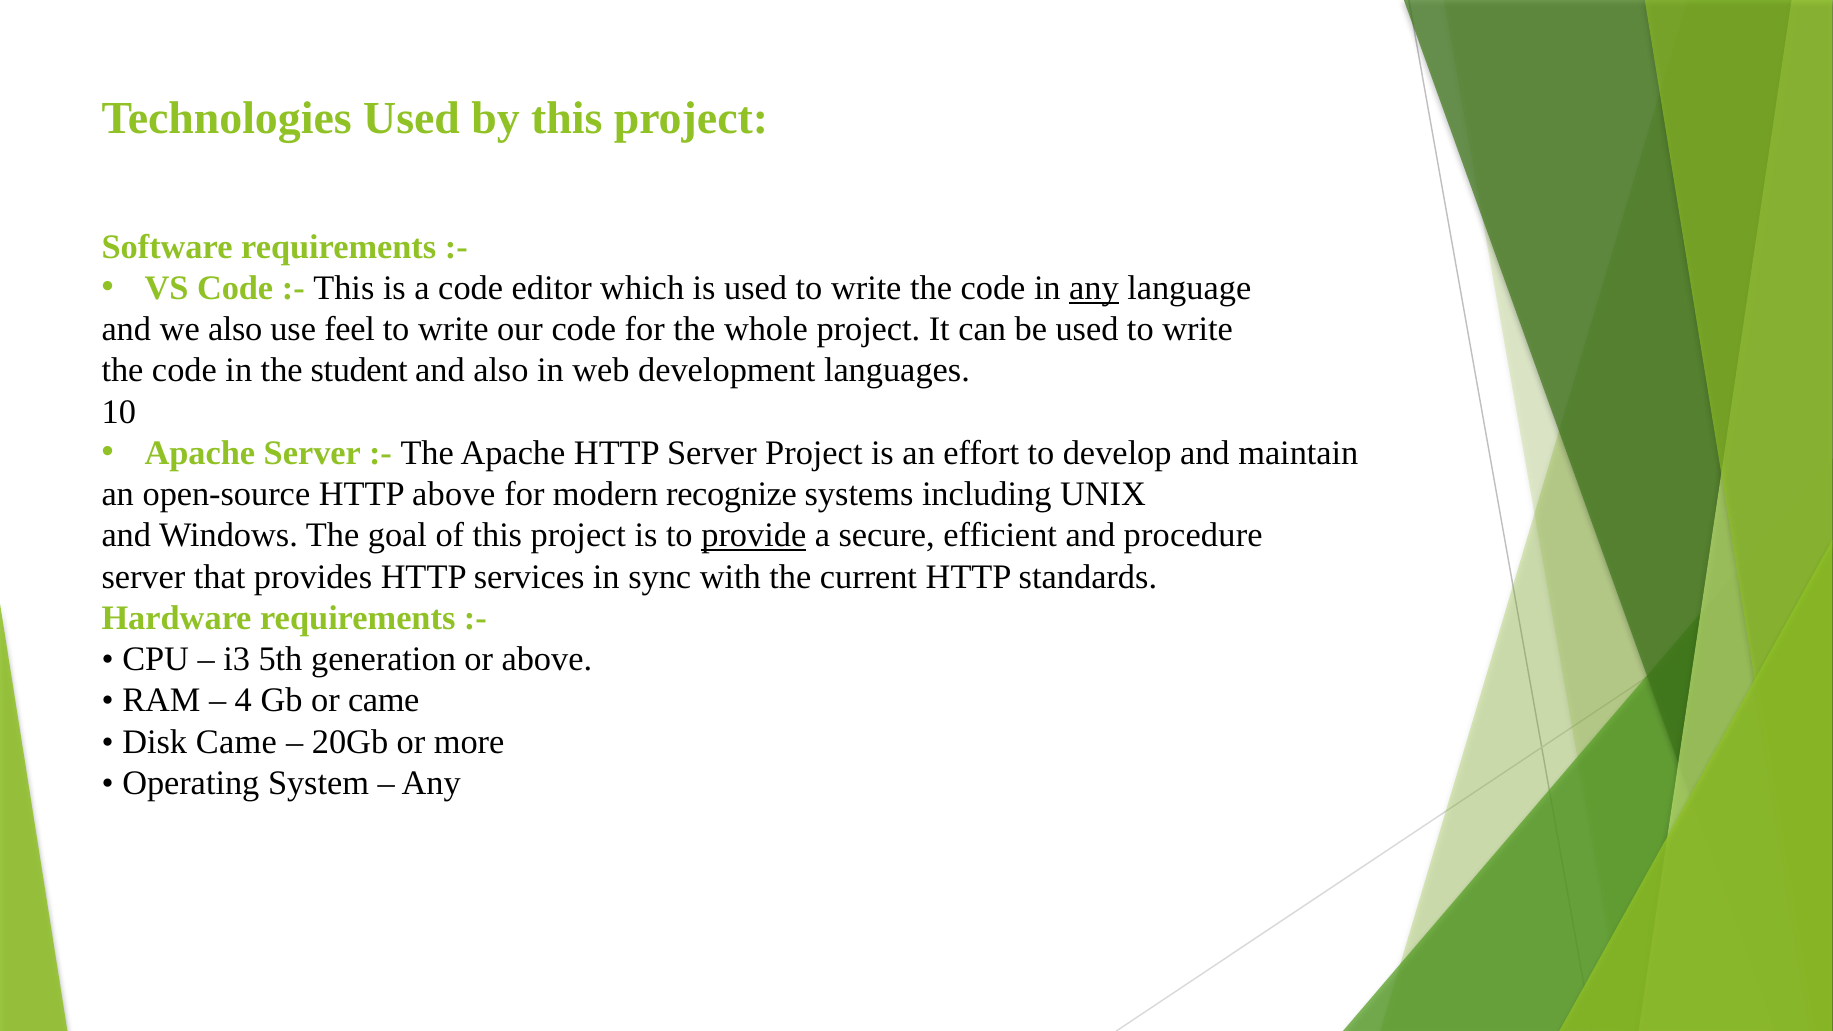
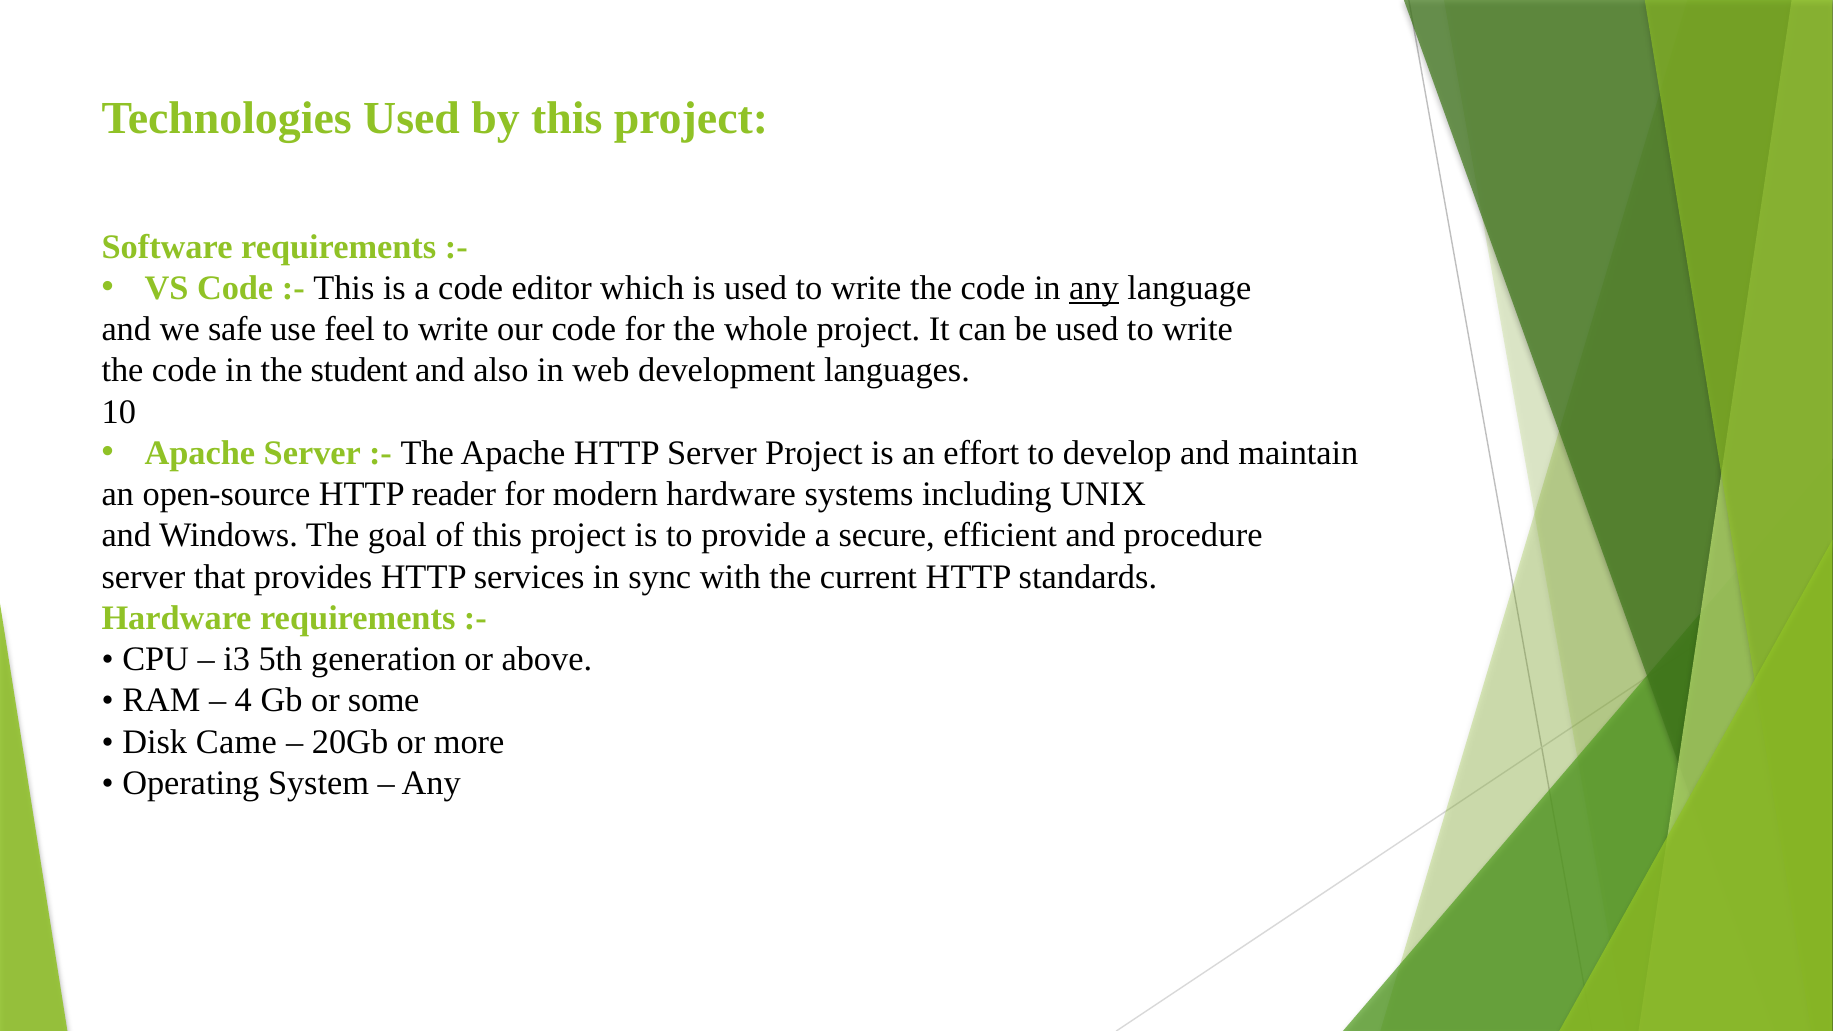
we also: also -> safe
HTTP above: above -> reader
modern recognize: recognize -> hardware
provide underline: present -> none
or came: came -> some
